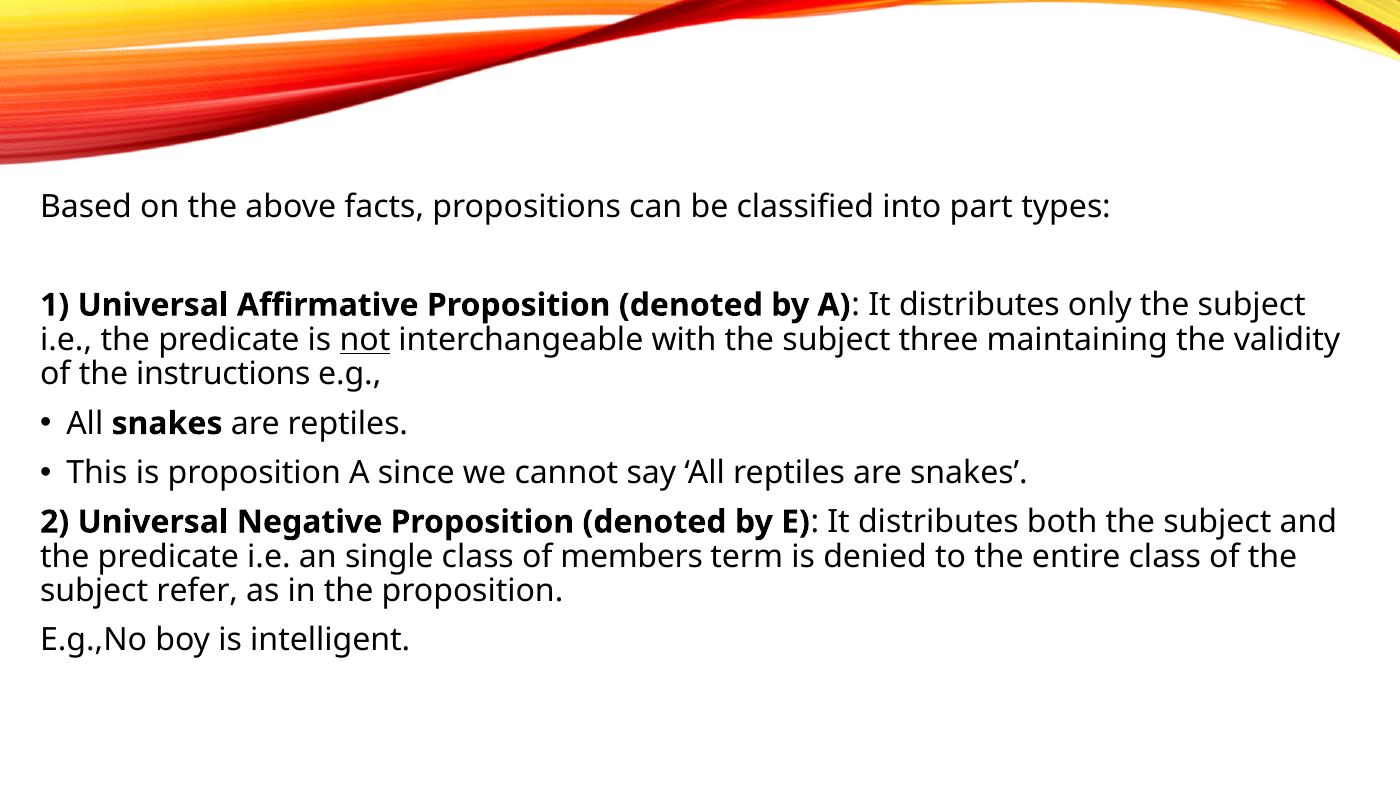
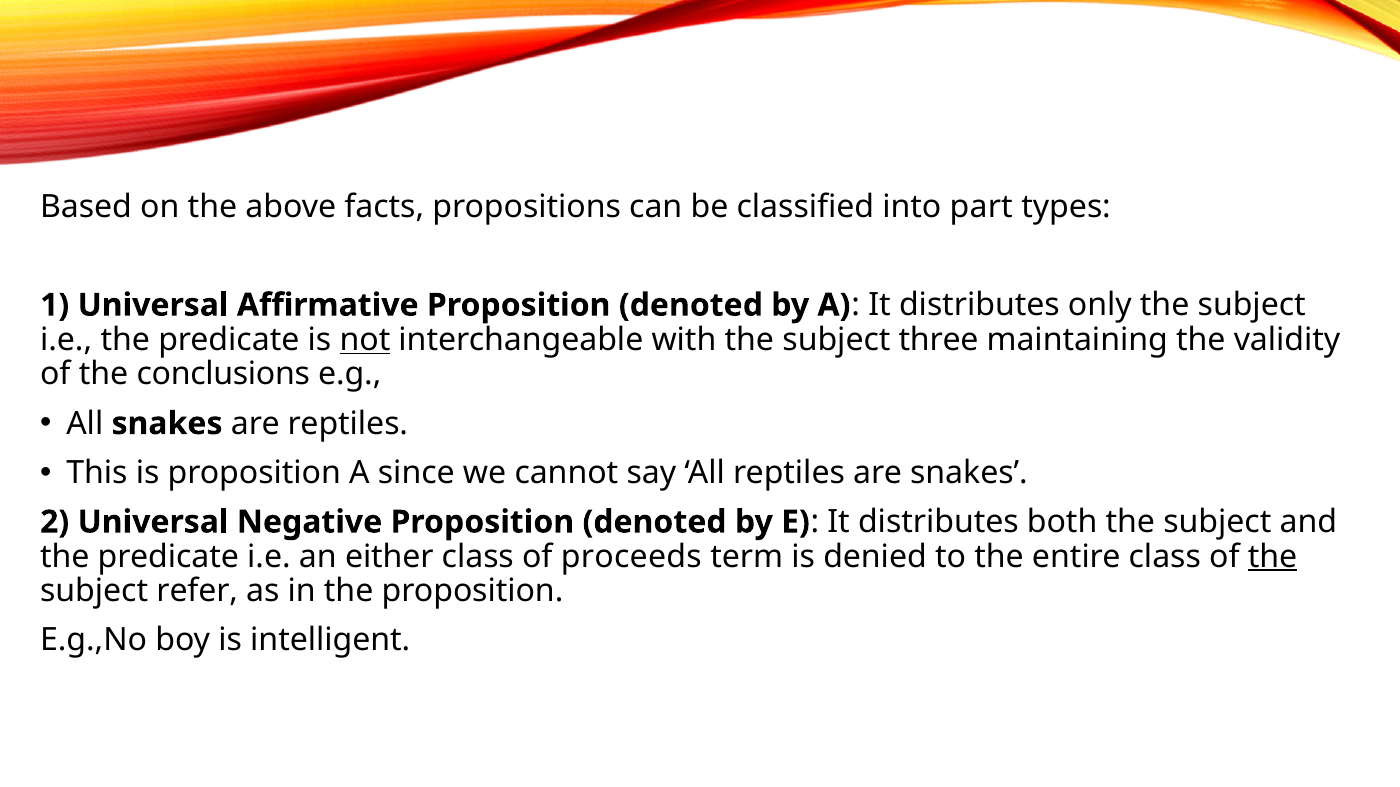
instructions: instructions -> conclusions
single: single -> either
members: members -> proceeds
the at (1273, 557) underline: none -> present
